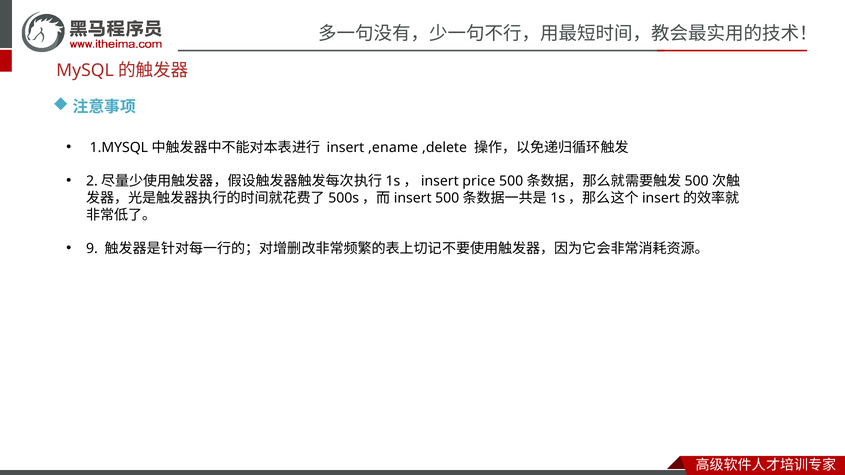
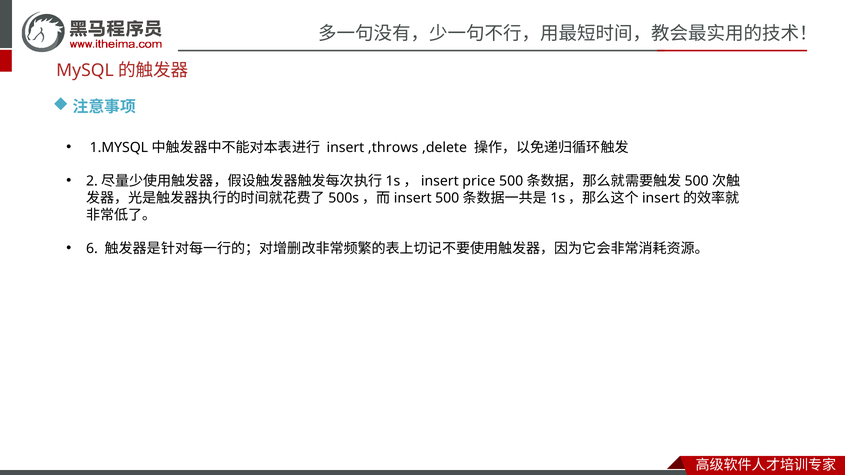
,ename: ,ename -> ,throws
9: 9 -> 6
